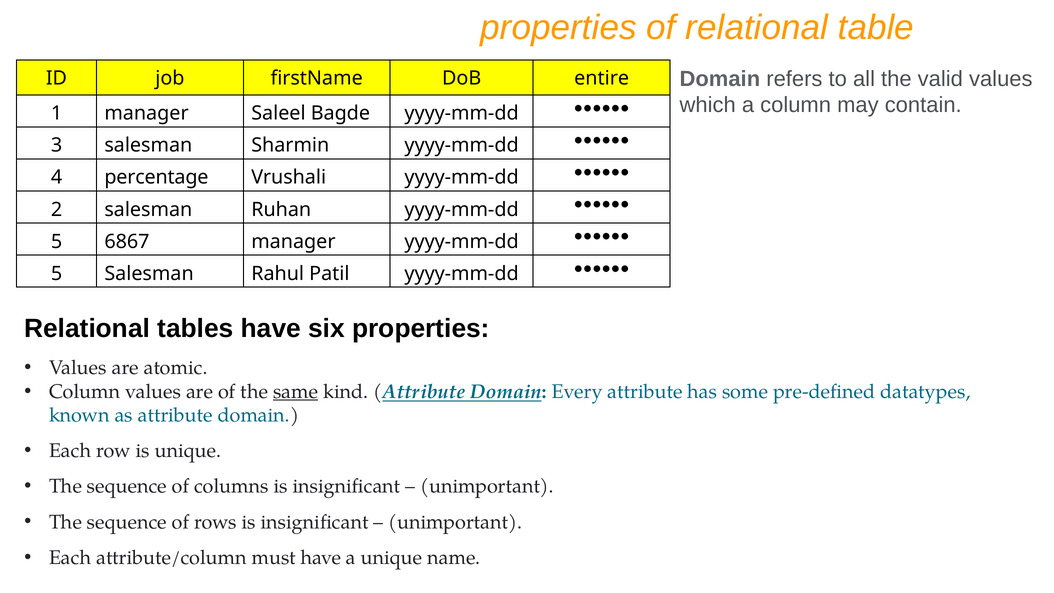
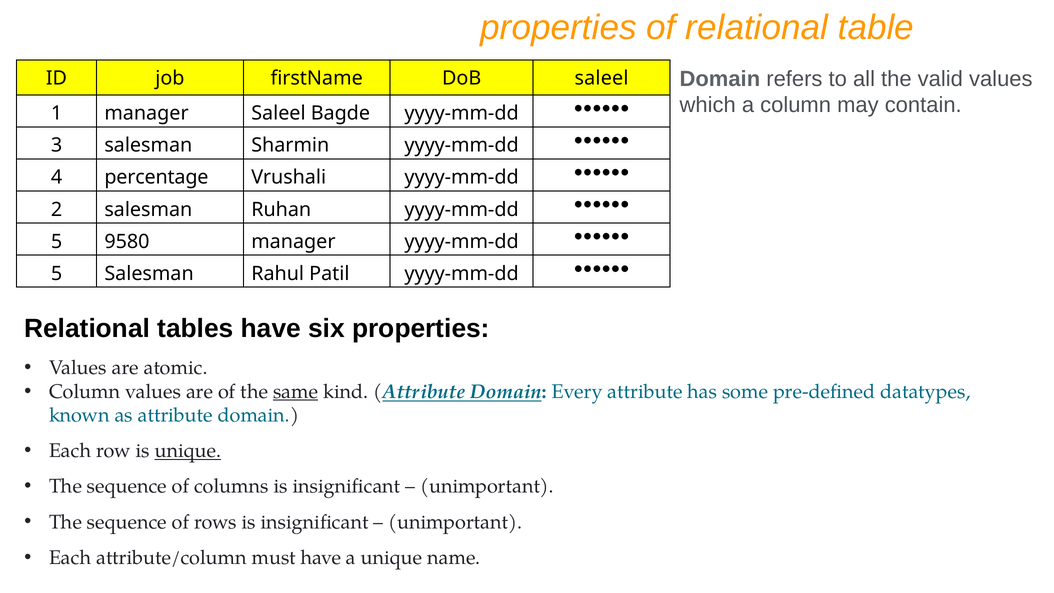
DoB entire: entire -> saleel
6867: 6867 -> 9580
unique at (188, 451) underline: none -> present
